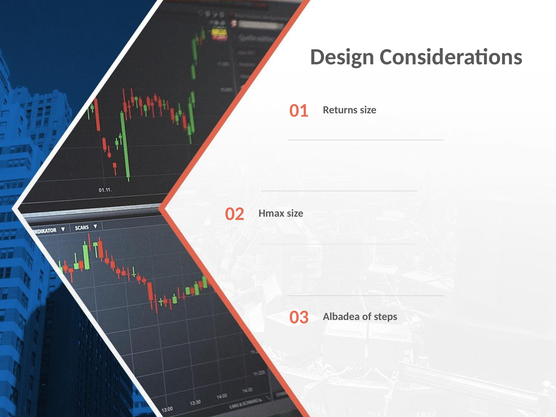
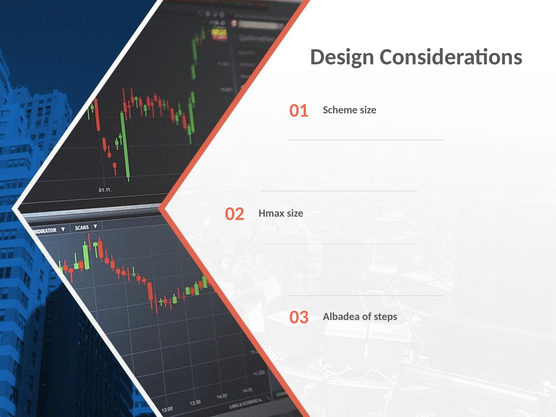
Returns: Returns -> Scheme
